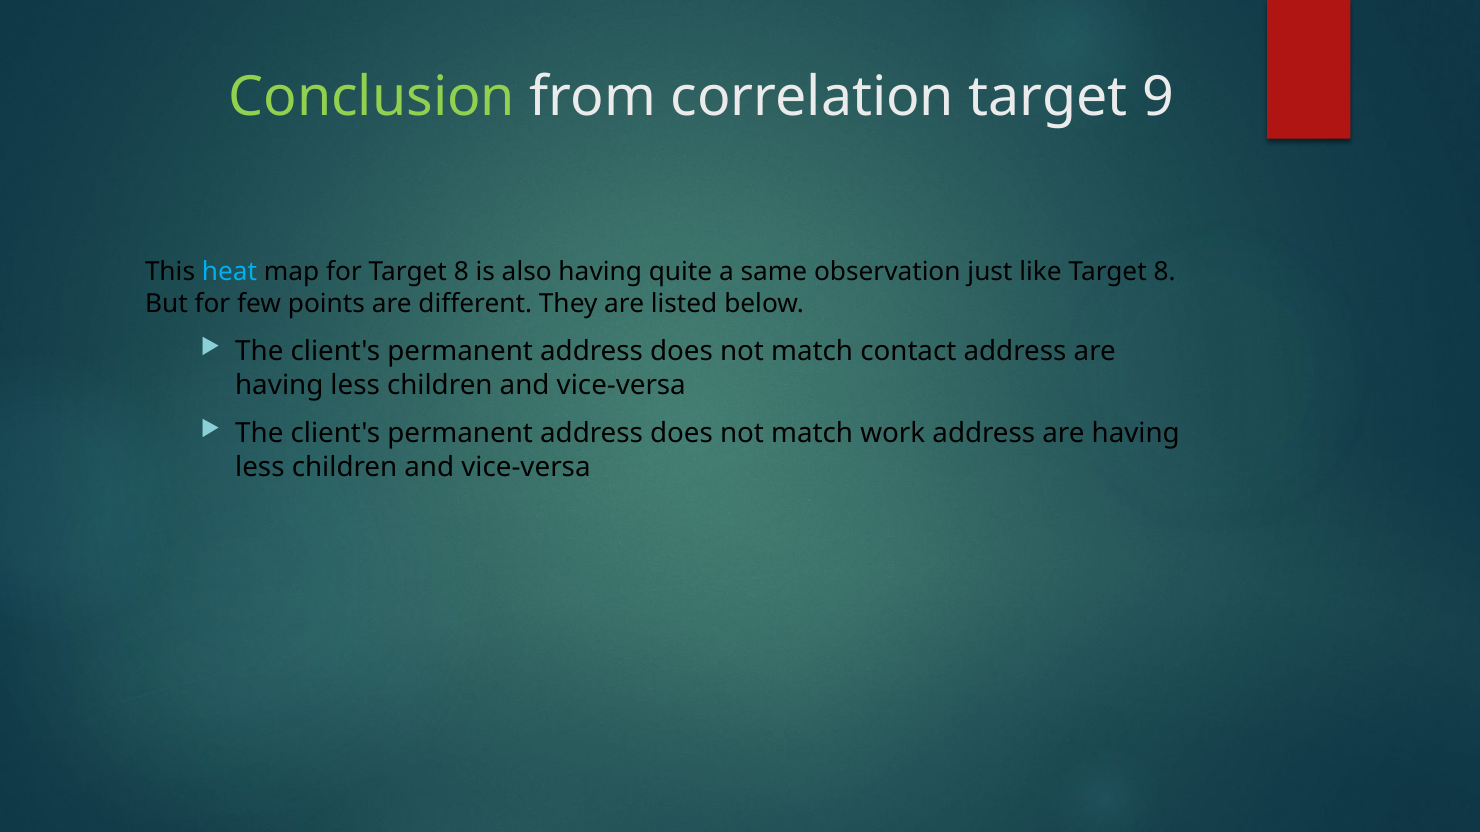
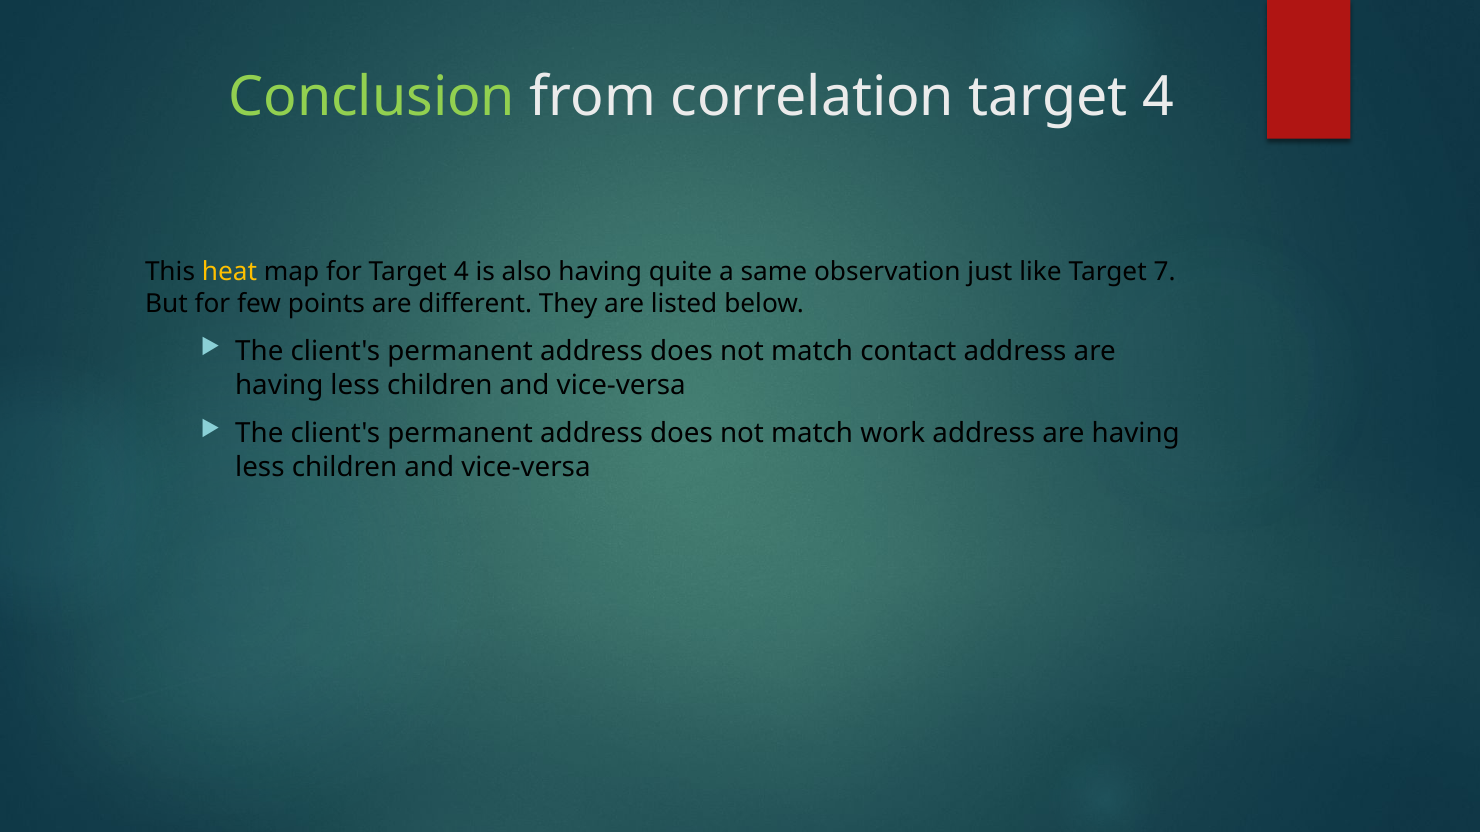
correlation target 9: 9 -> 4
heat colour: light blue -> yellow
for Target 8: 8 -> 4
like Target 8: 8 -> 7
